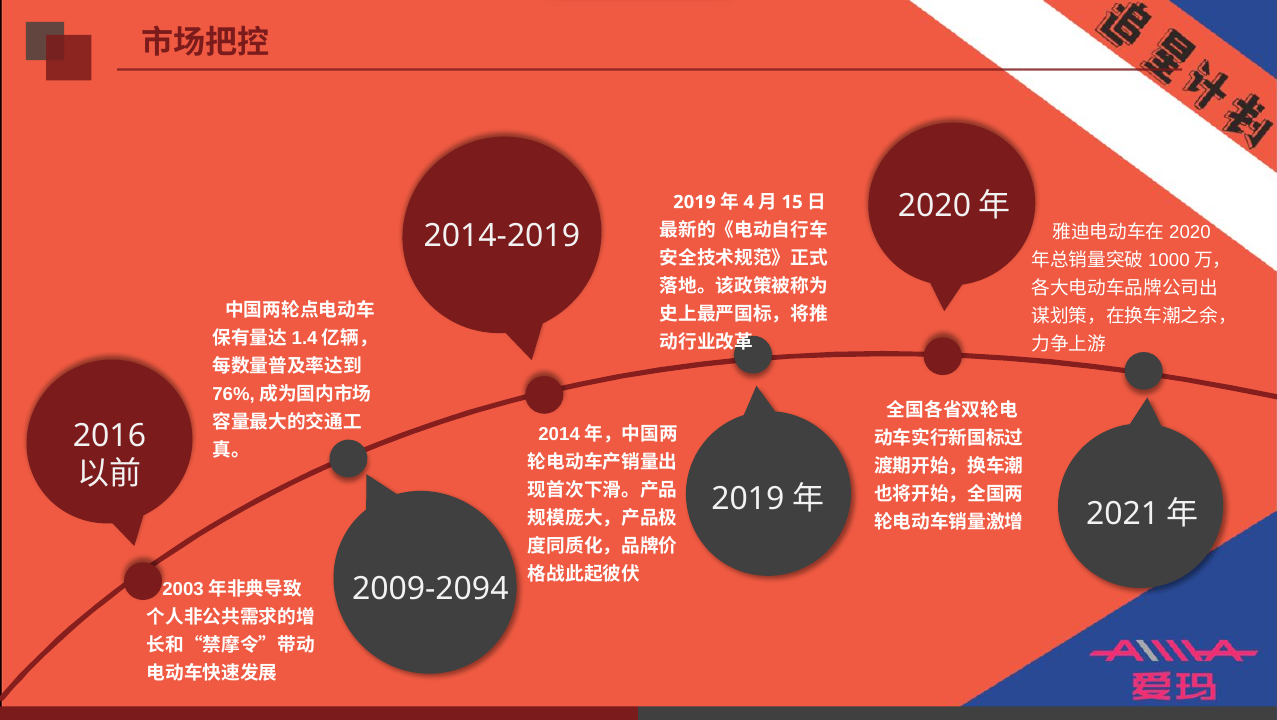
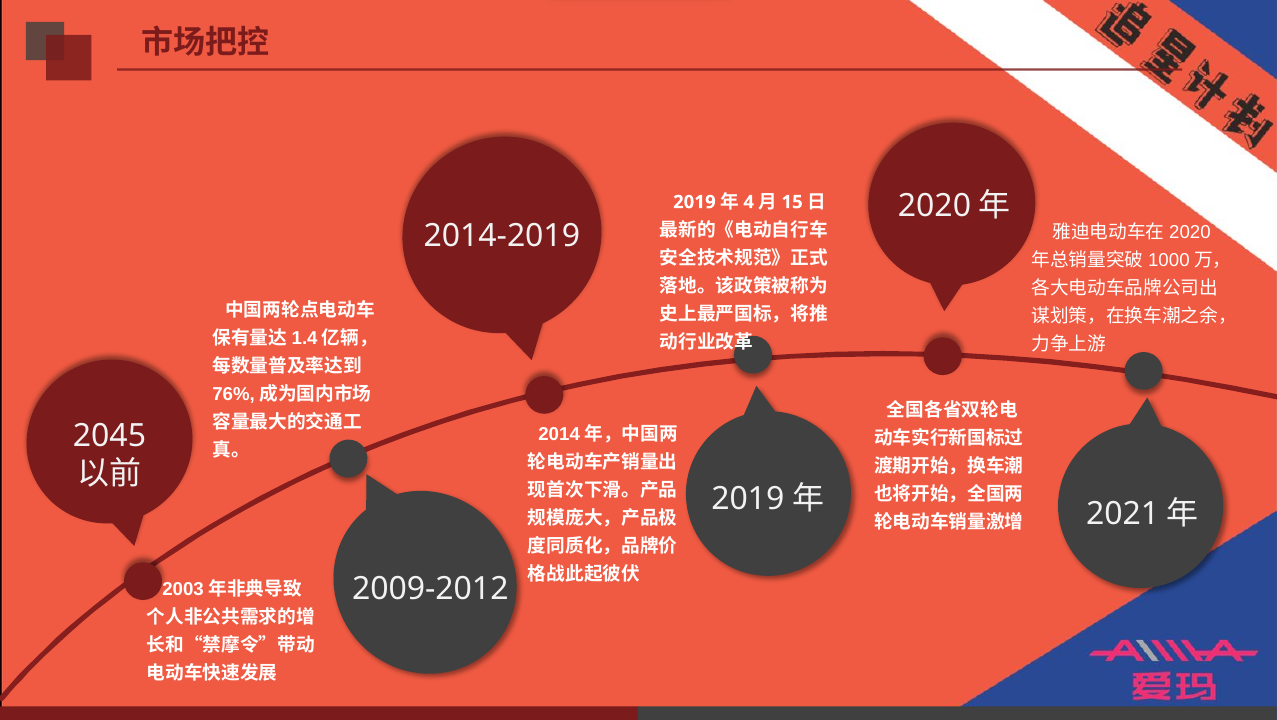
2016: 2016 -> 2045
2009-2094: 2009-2094 -> 2009-2012
